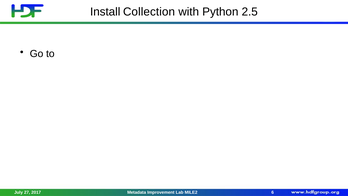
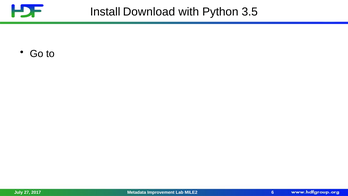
Collection: Collection -> Download
2.5: 2.5 -> 3.5
